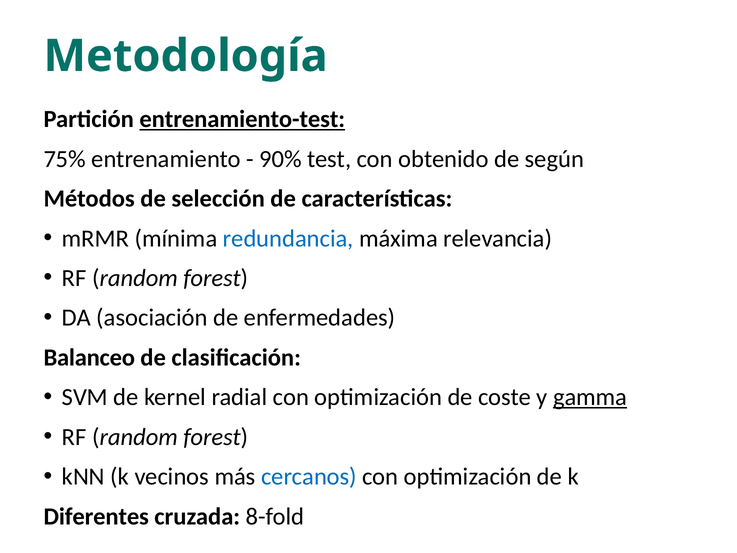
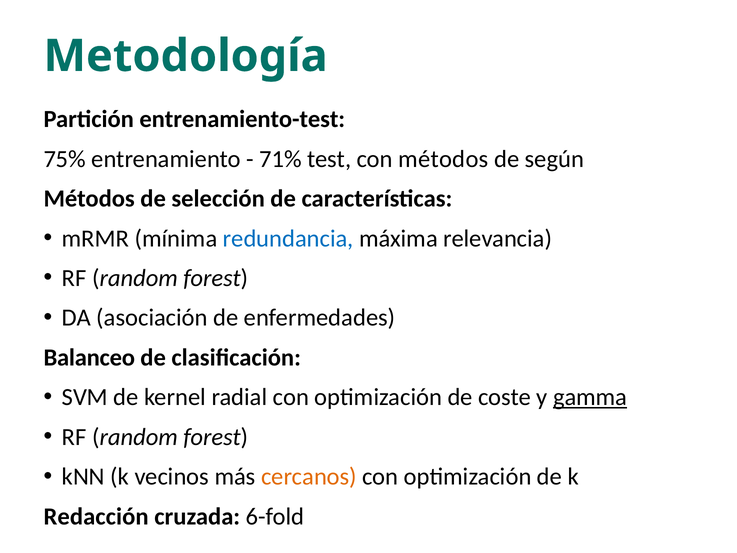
entrenamiento-test underline: present -> none
90%: 90% -> 71%
con obtenido: obtenido -> métodos
cercanos colour: blue -> orange
Diferentes: Diferentes -> Redacción
8-fold: 8-fold -> 6-fold
